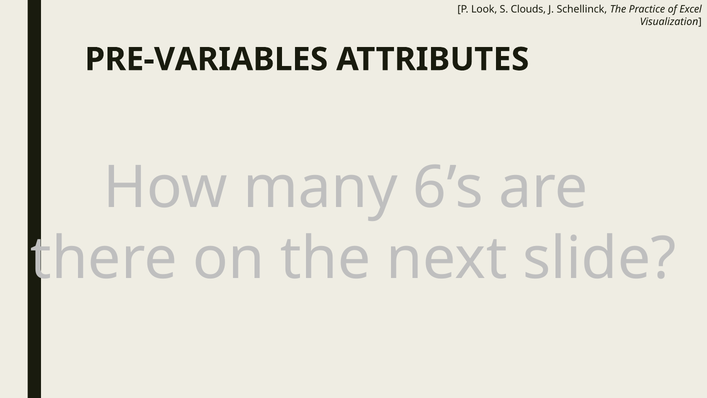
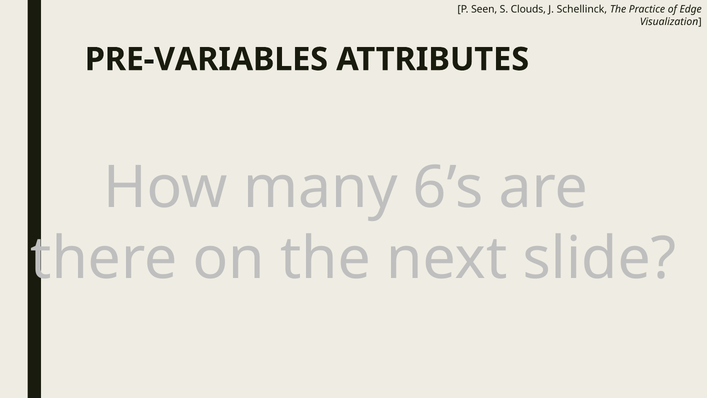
Look: Look -> Seen
Excel: Excel -> Edge
